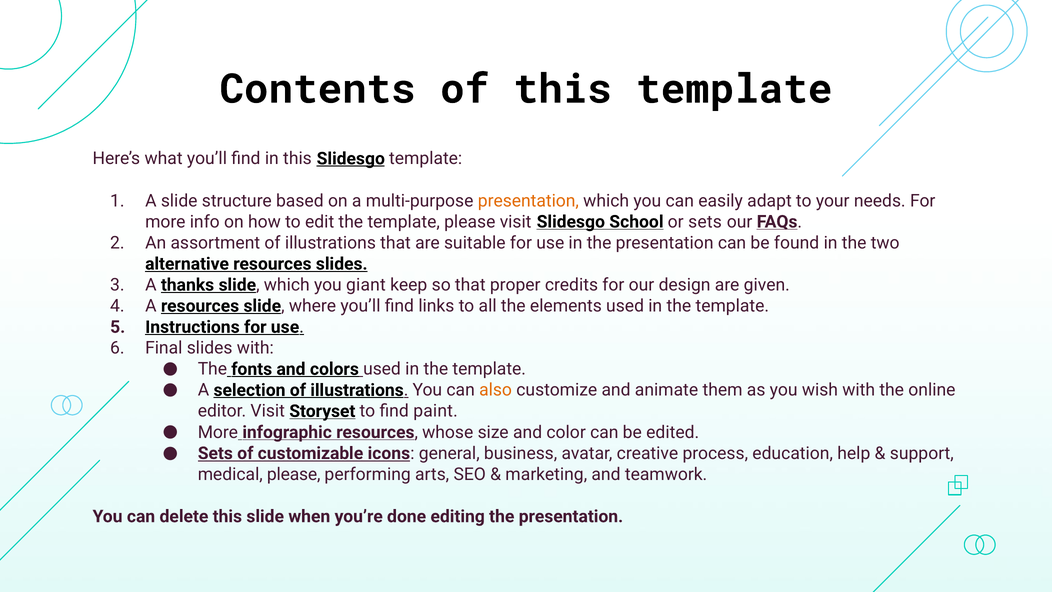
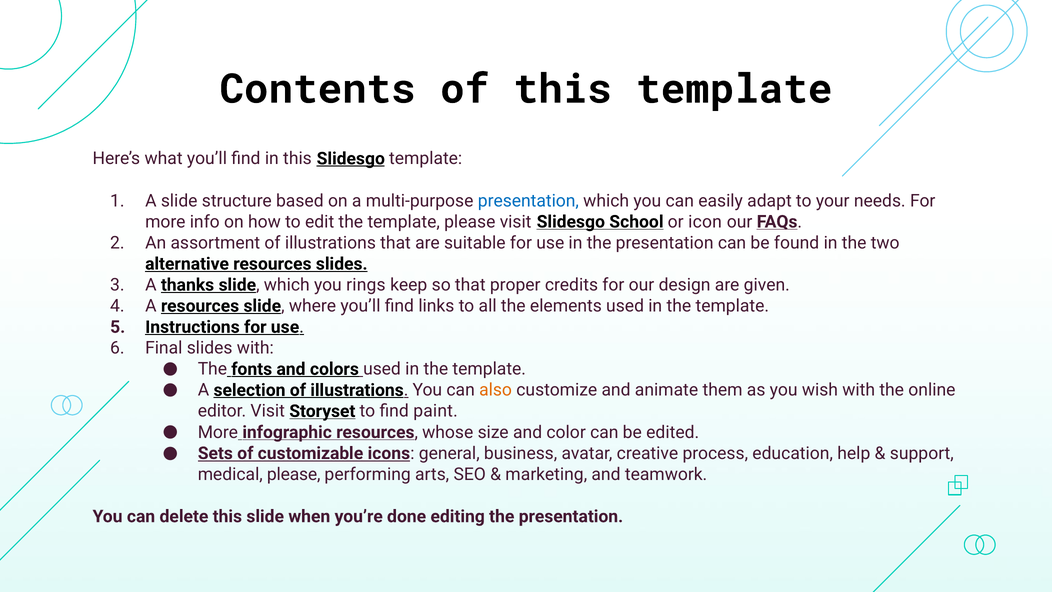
presentation at (528, 201) colour: orange -> blue
or sets: sets -> icon
giant: giant -> rings
